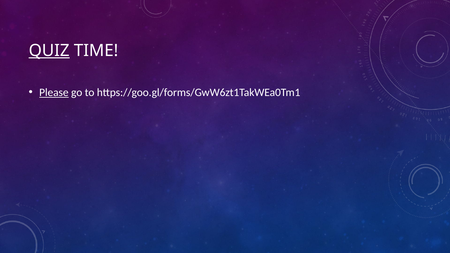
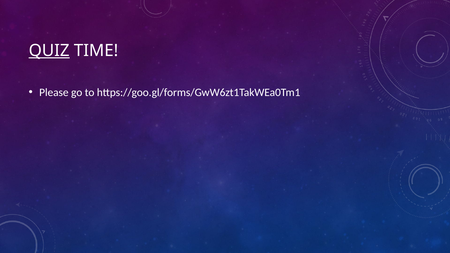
Please underline: present -> none
